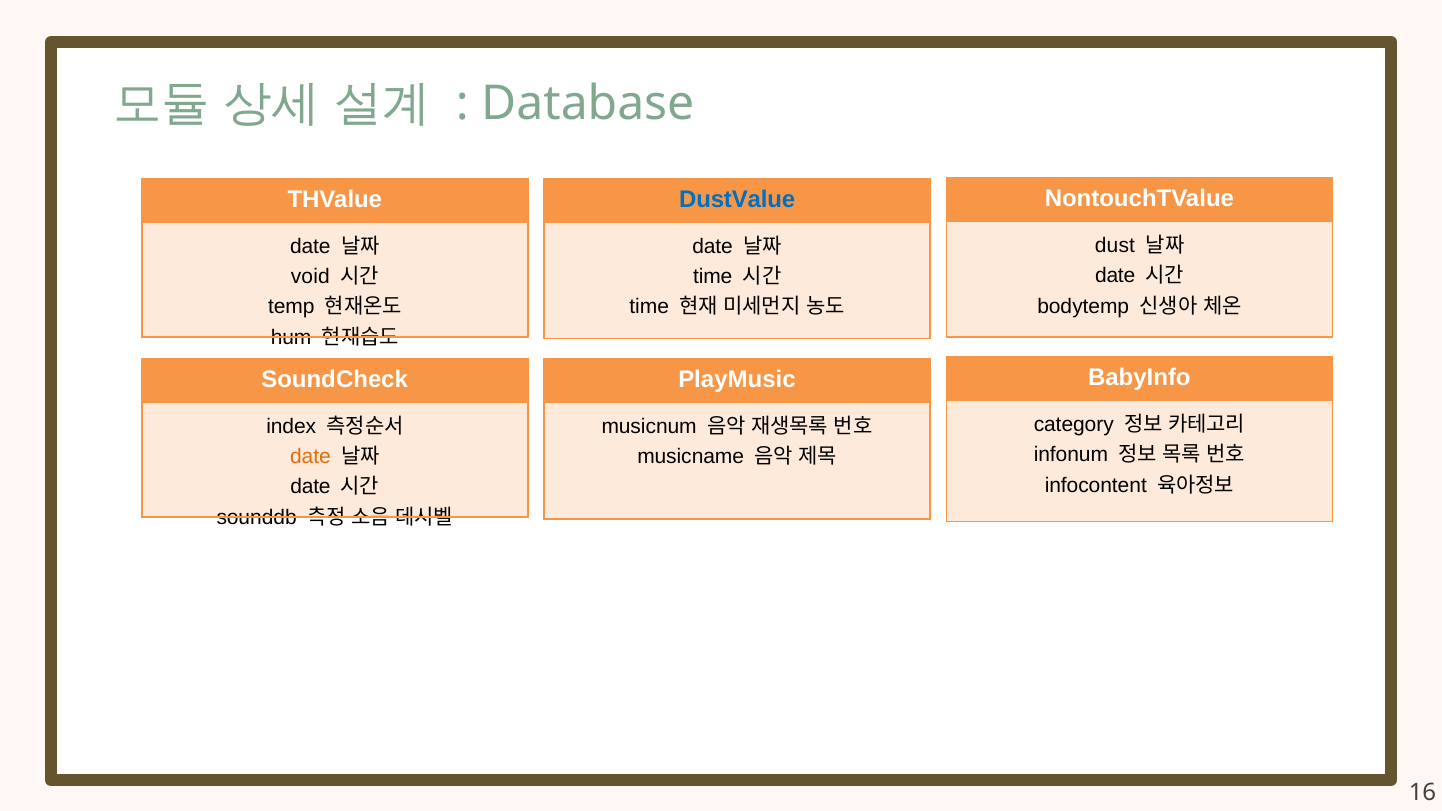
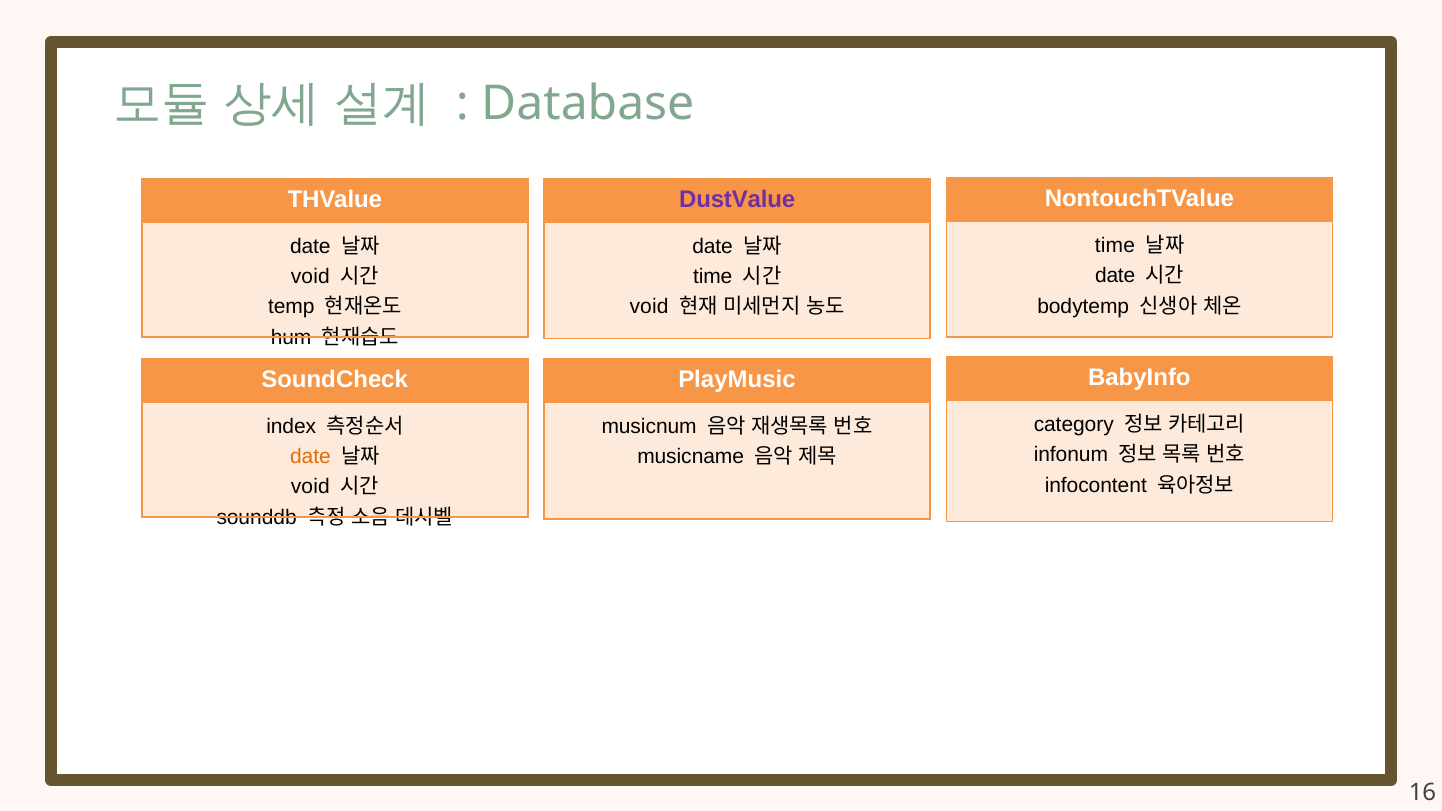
DustValue colour: blue -> purple
dust at (1115, 246): dust -> time
time at (649, 307): time -> void
date at (311, 487): date -> void
